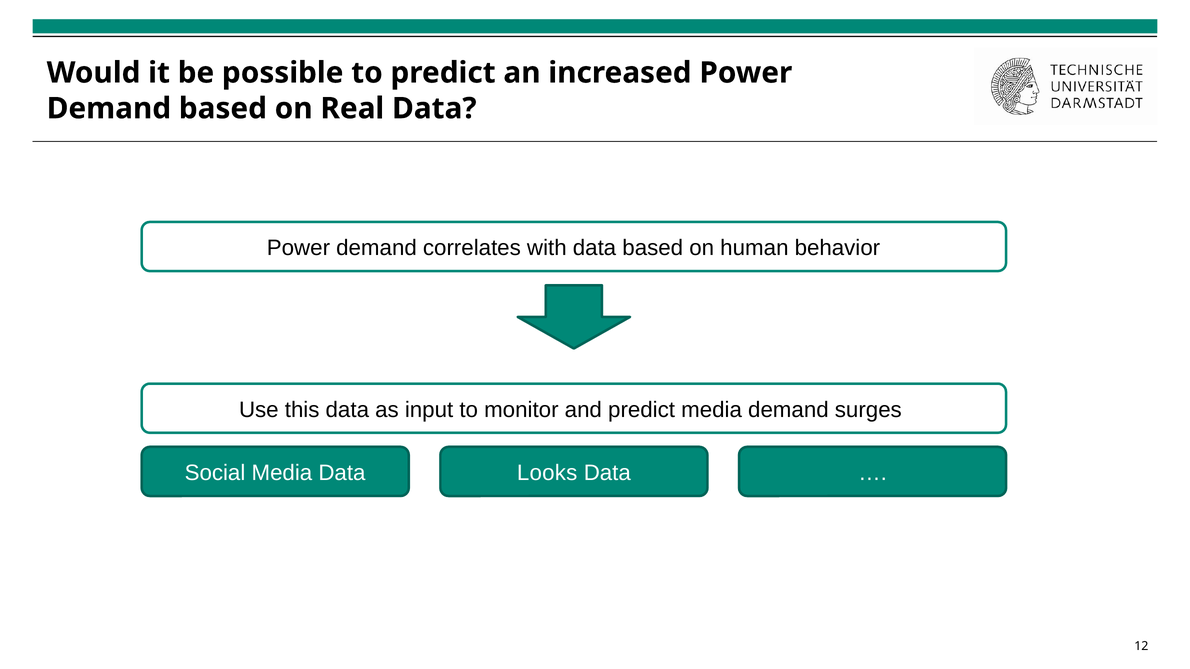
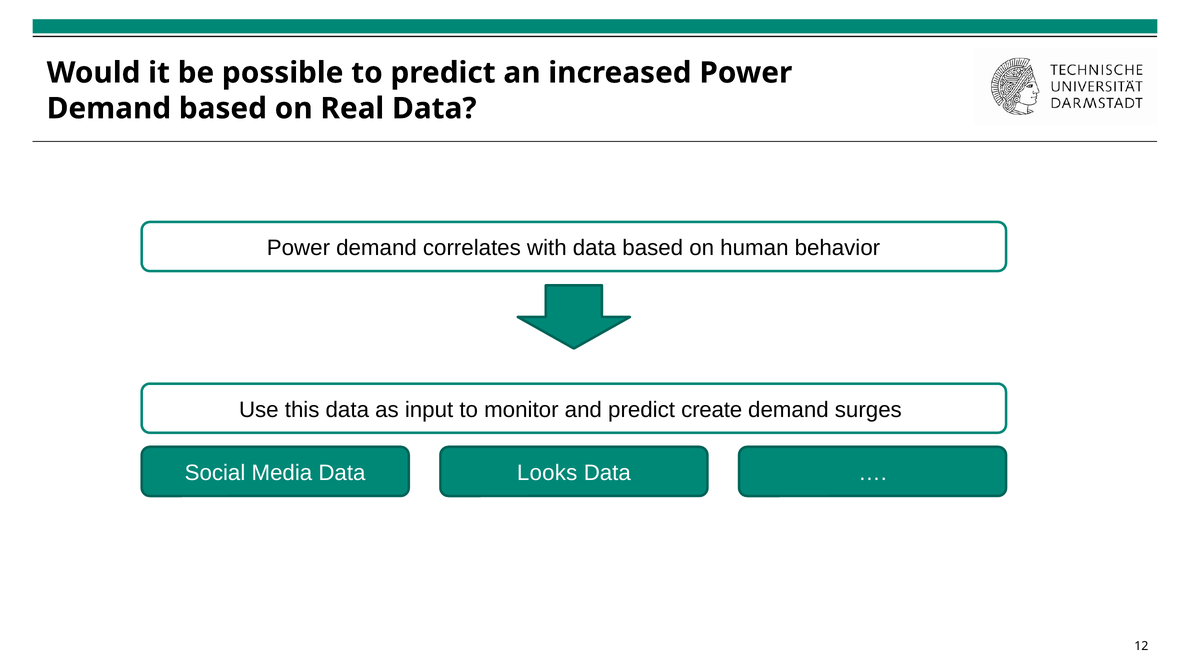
predict media: media -> create
